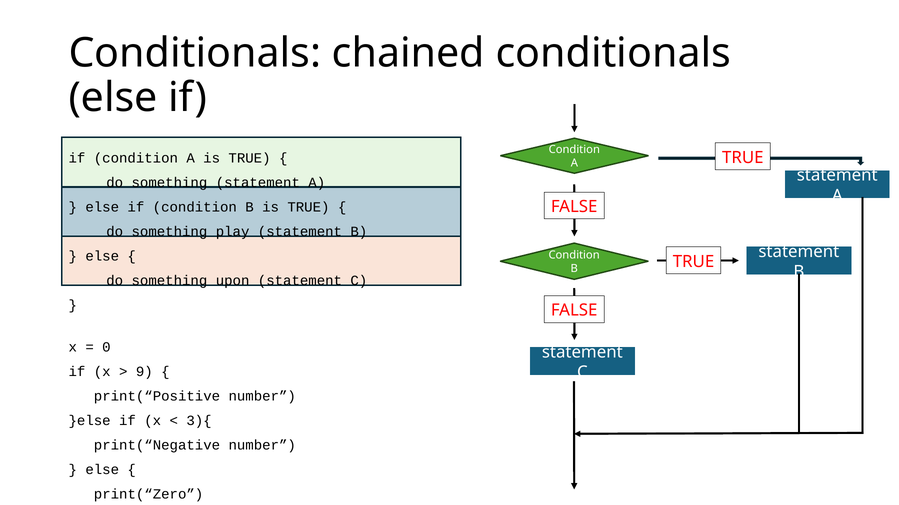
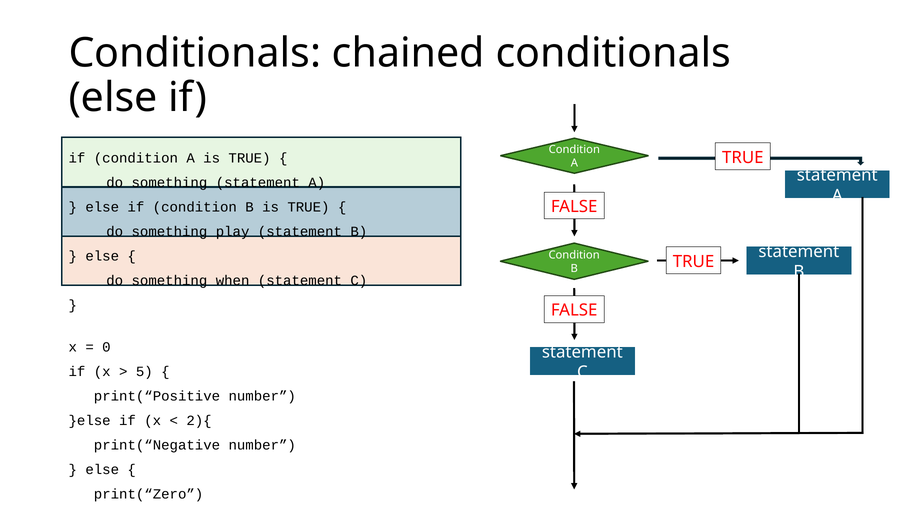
upon: upon -> when
9: 9 -> 5
3){: 3){ -> 2){
